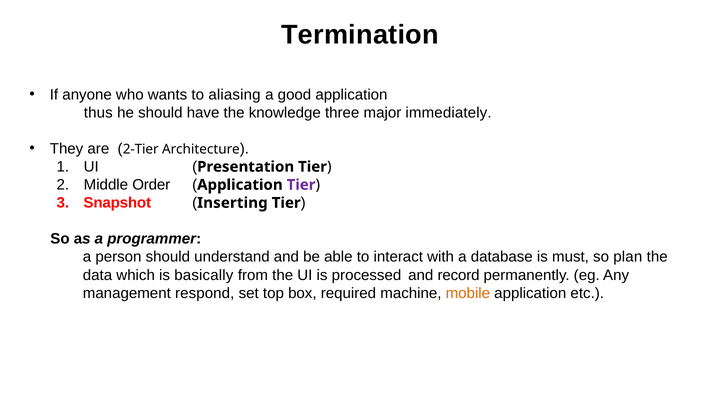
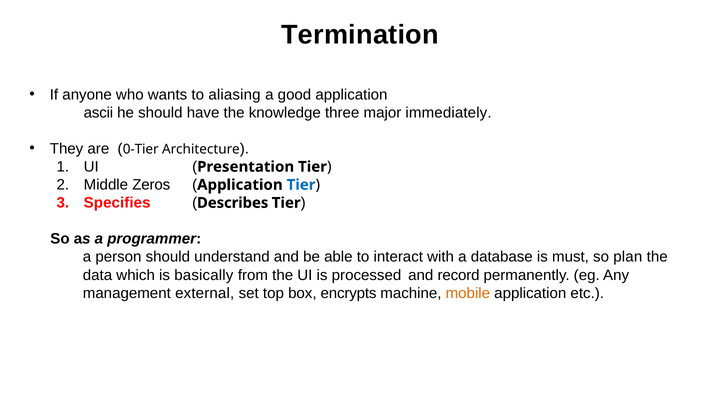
thus: thus -> ascii
2-Tier: 2-Tier -> 0-Tier
Order: Order -> Zeros
Tier at (301, 185) colour: purple -> blue
Snapshot: Snapshot -> Specifies
Inserting: Inserting -> Describes
respond: respond -> external
required: required -> encrypts
